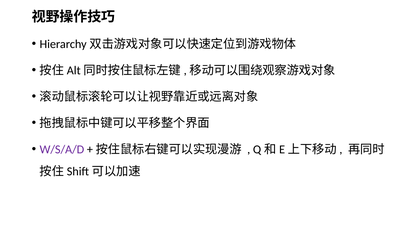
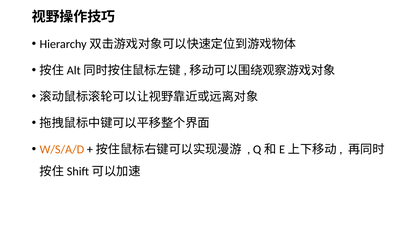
W/S/A/D colour: purple -> orange
